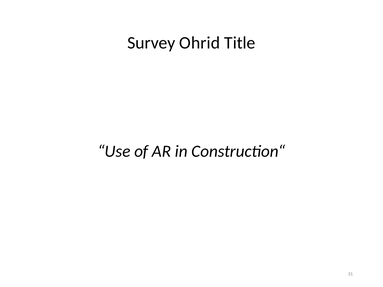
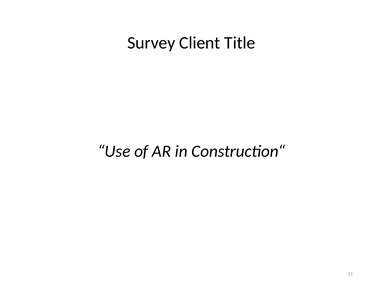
Ohrid: Ohrid -> Client
